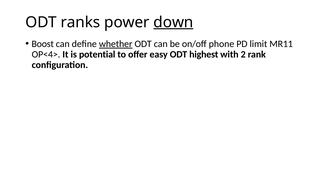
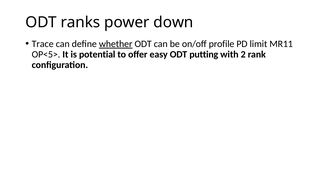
down underline: present -> none
Boost: Boost -> Trace
phone: phone -> profile
OP<4>: OP<4> -> OP<5>
highest: highest -> putting
